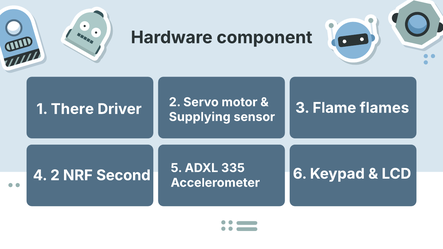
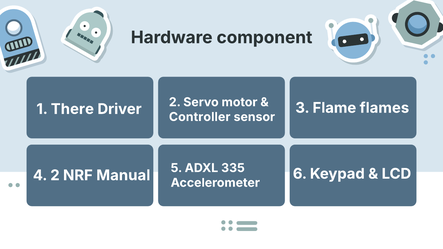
Supplying: Supplying -> Controller
Second: Second -> Manual
